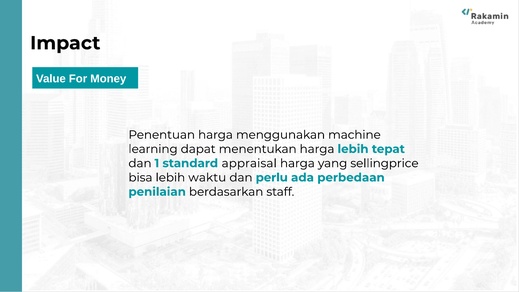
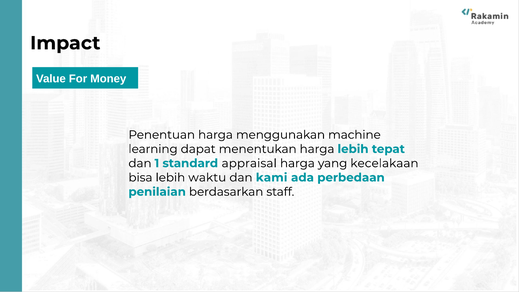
sellingprice: sellingprice -> kecelakaan
perlu: perlu -> kami
